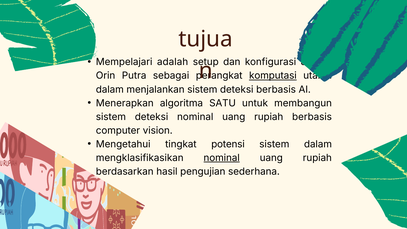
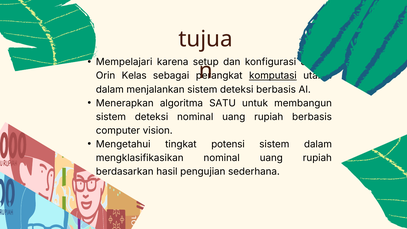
adalah: adalah -> karena
Putra: Putra -> Kelas
nominal at (222, 158) underline: present -> none
